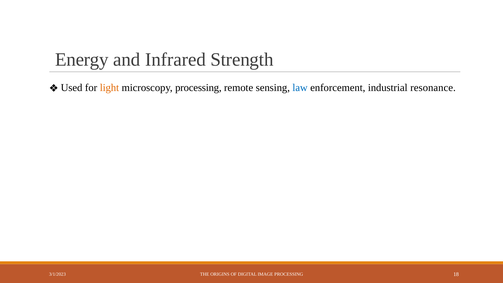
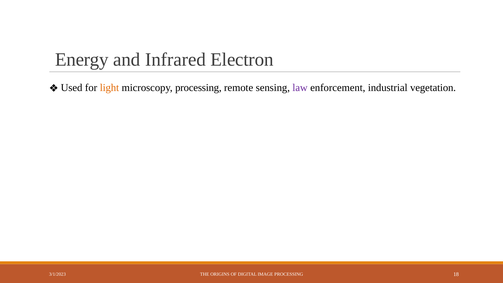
Strength: Strength -> Electron
law colour: blue -> purple
resonance: resonance -> vegetation
